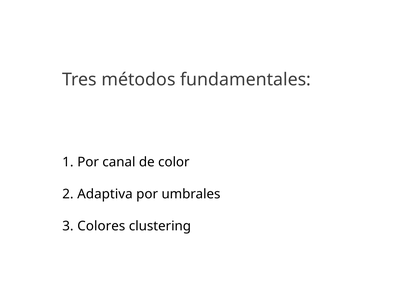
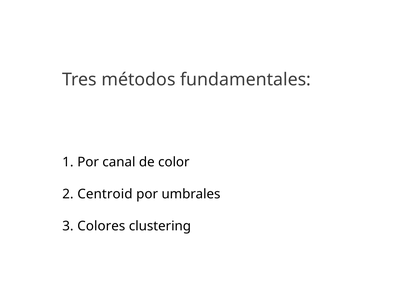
Adaptiva: Adaptiva -> Centroid
